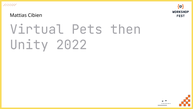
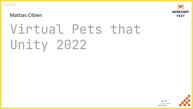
then: then -> that
